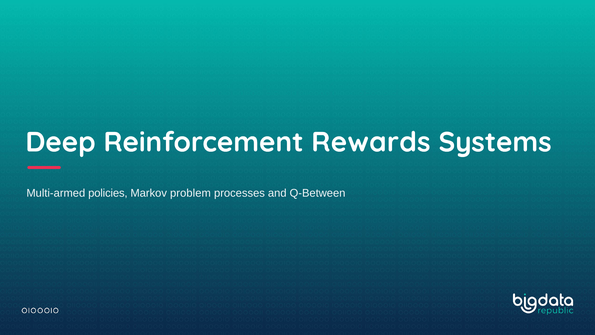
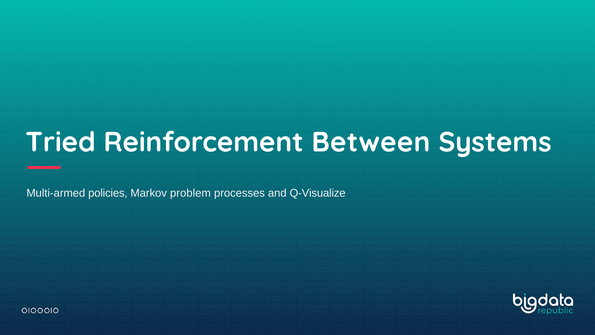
Deep: Deep -> Tried
Rewards: Rewards -> Between
Q-Between: Q-Between -> Q-Visualize
